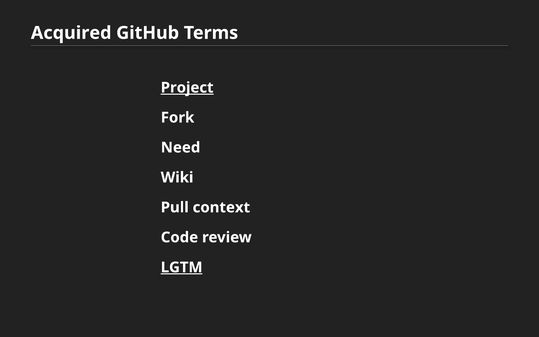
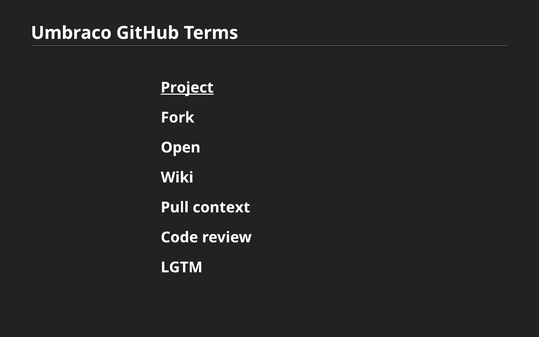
Acquired: Acquired -> Umbraco
Need: Need -> Open
LGTM underline: present -> none
